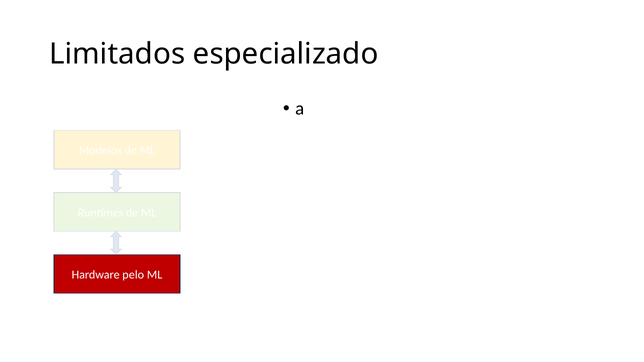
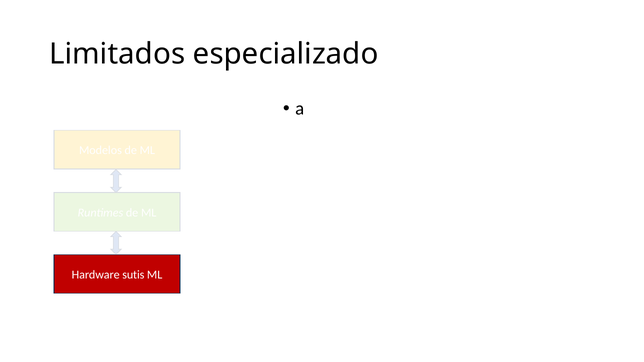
pelo: pelo -> sutis
